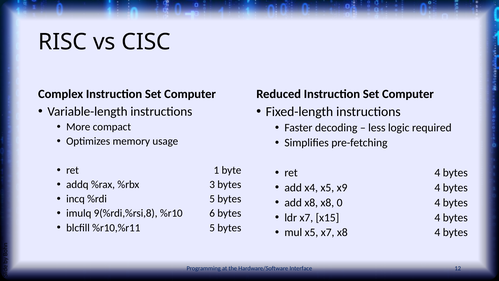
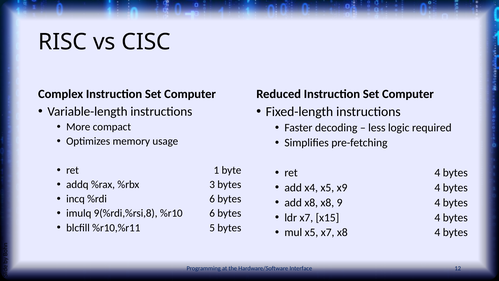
%rdi 5: 5 -> 6
0: 0 -> 9
